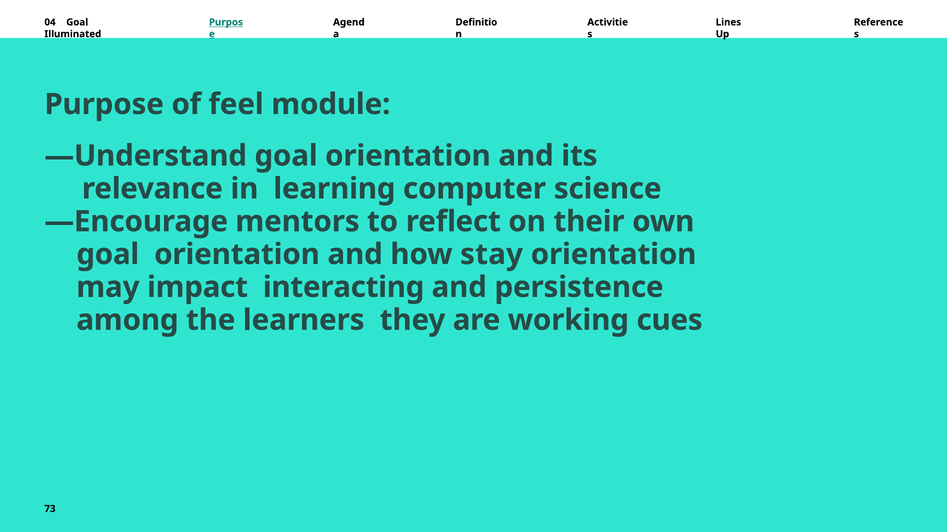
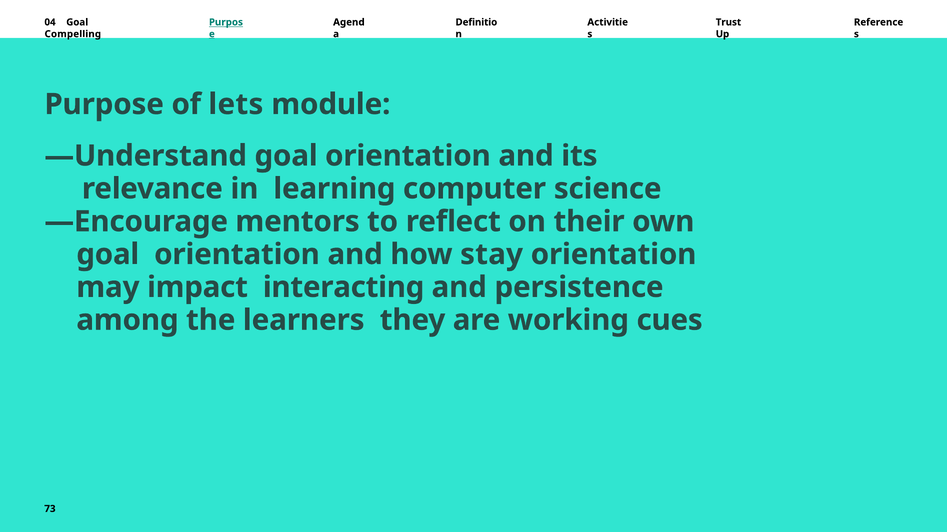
Lines: Lines -> Trust
Illuminated: Illuminated -> Compelling
feel: feel -> lets
